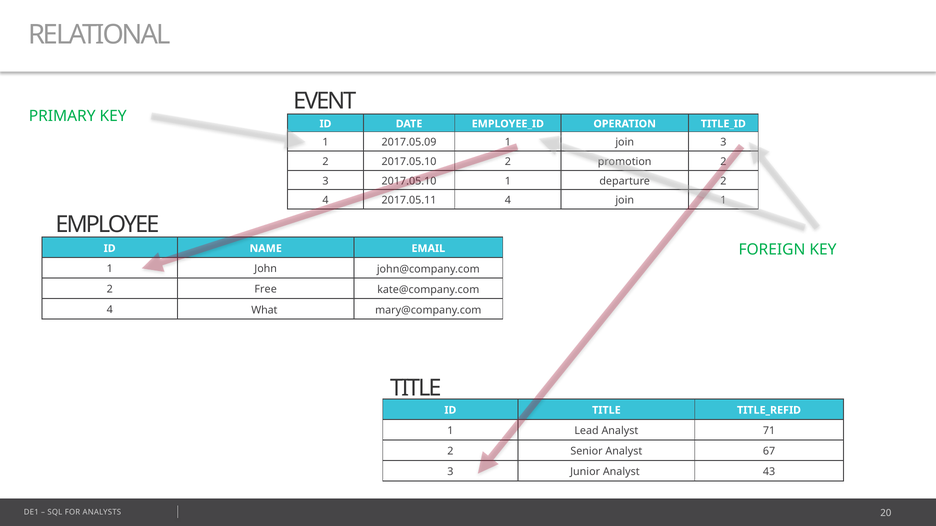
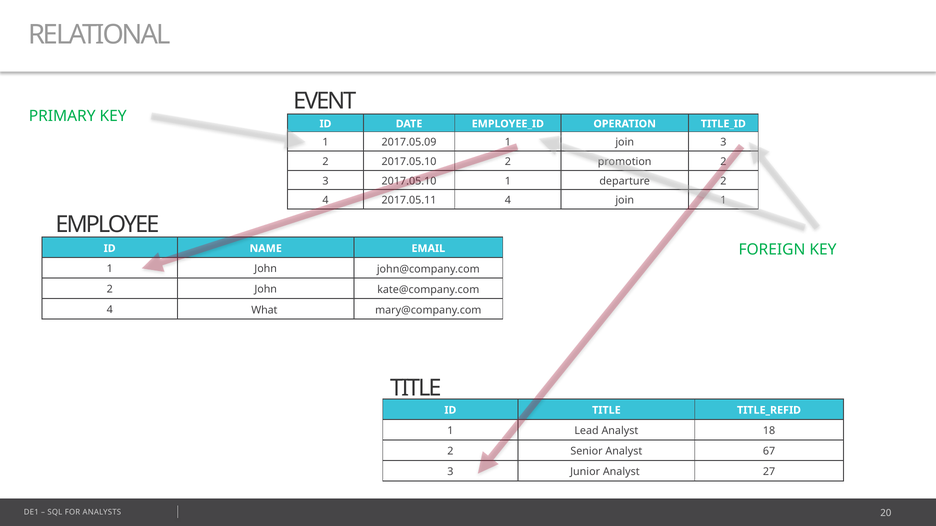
2 Free: Free -> John
71: 71 -> 18
43: 43 -> 27
